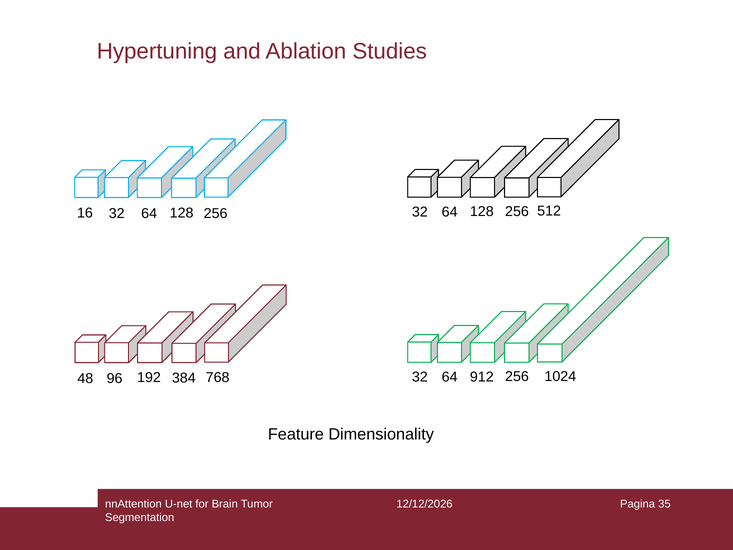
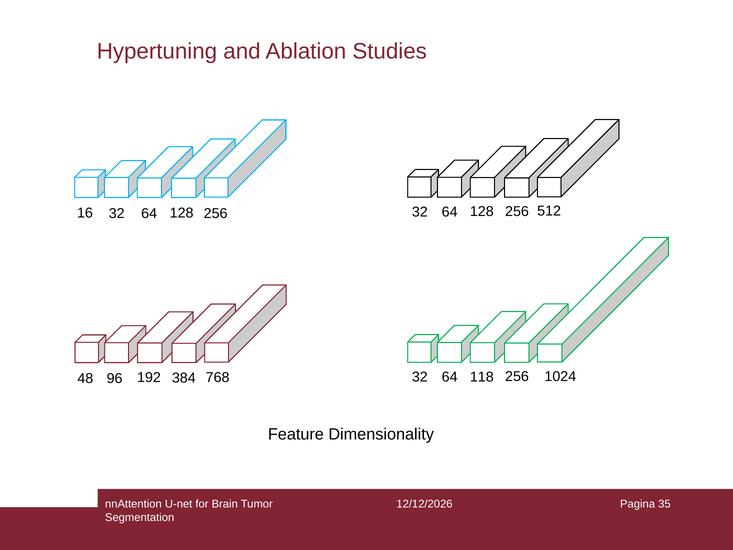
912: 912 -> 118
